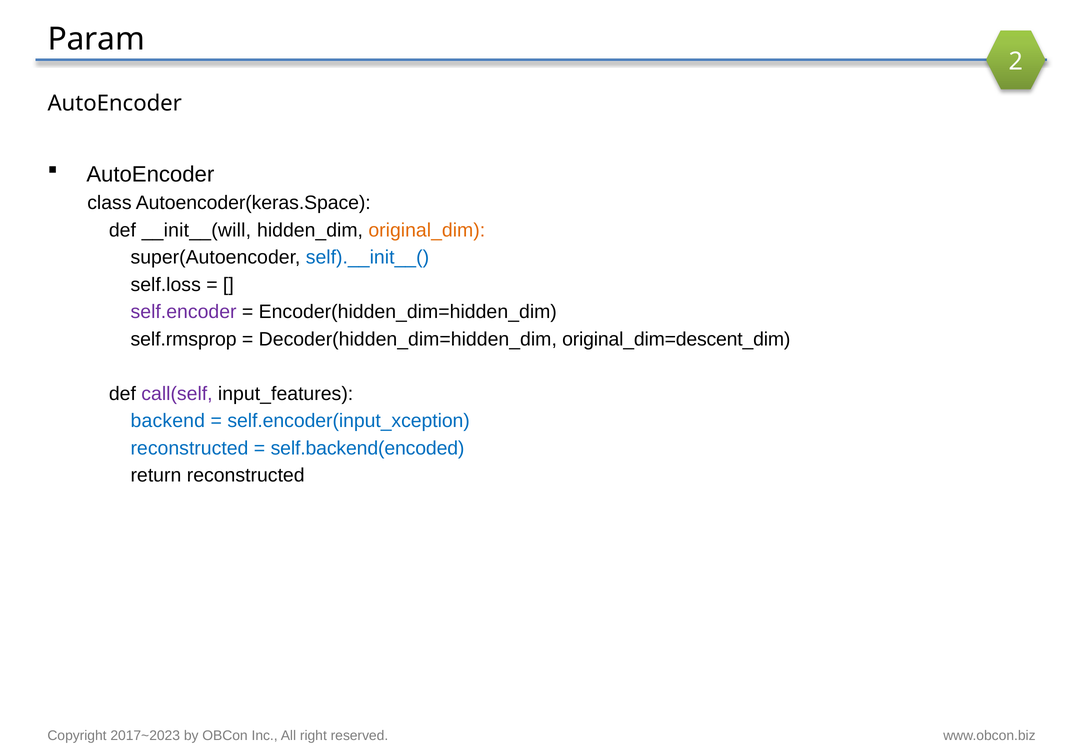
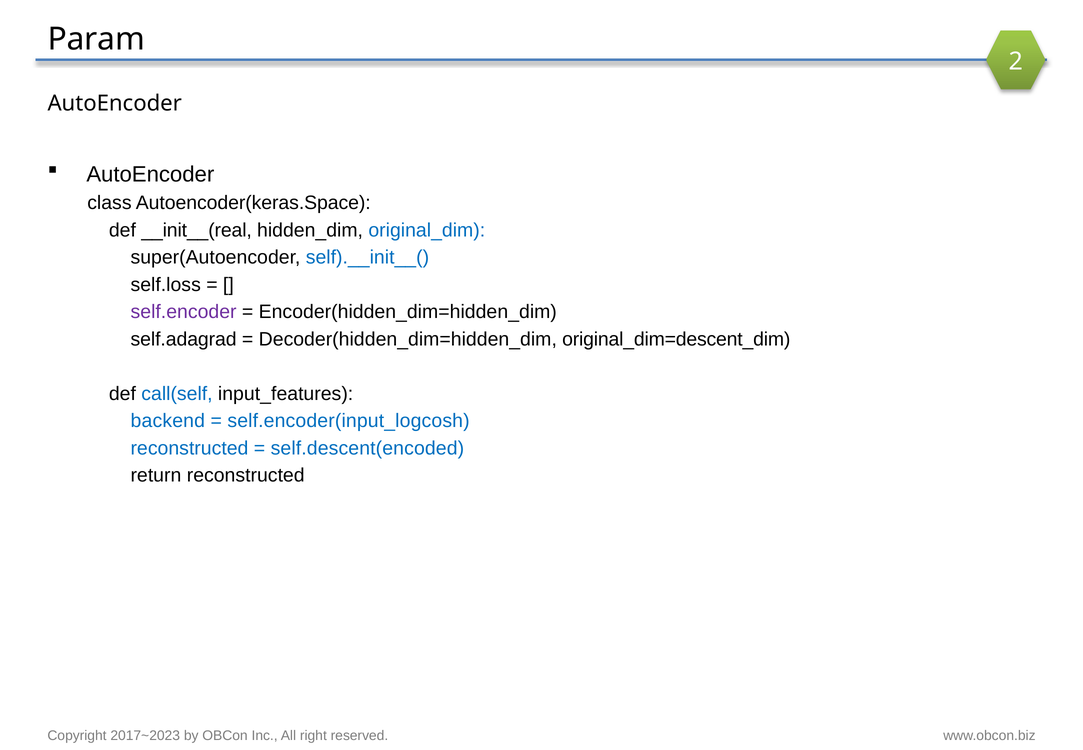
__init__(will: __init__(will -> __init__(real
original_dim colour: orange -> blue
self.rmsprop: self.rmsprop -> self.adagrad
call(self colour: purple -> blue
self.encoder(input_xception: self.encoder(input_xception -> self.encoder(input_logcosh
self.backend(encoded: self.backend(encoded -> self.descent(encoded
